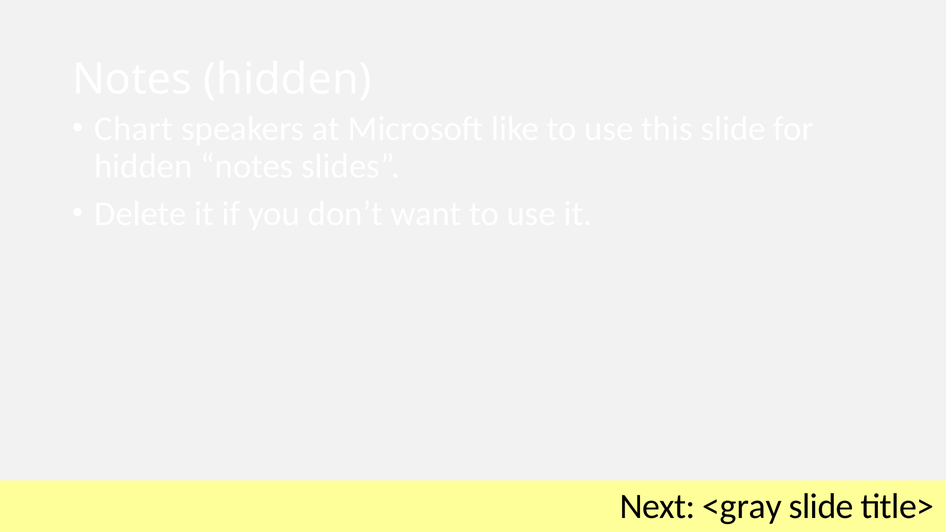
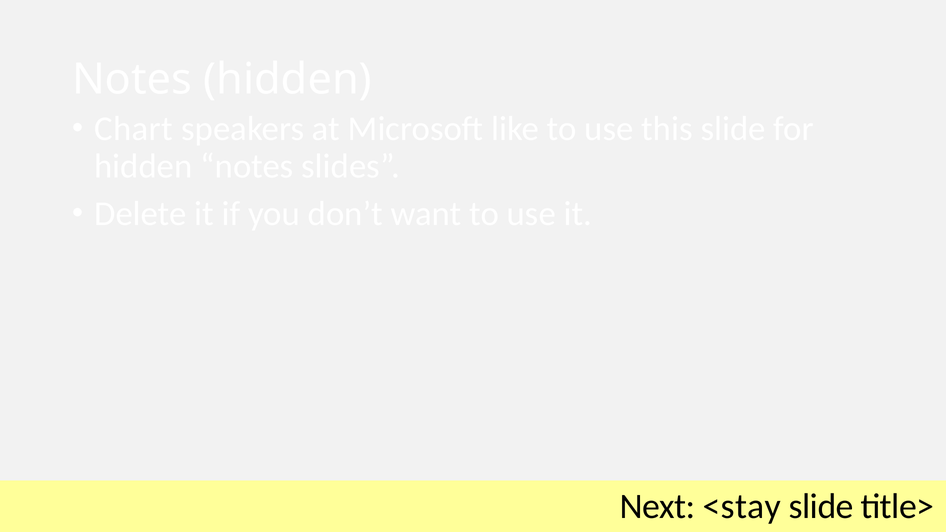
<gray: <gray -> <stay
